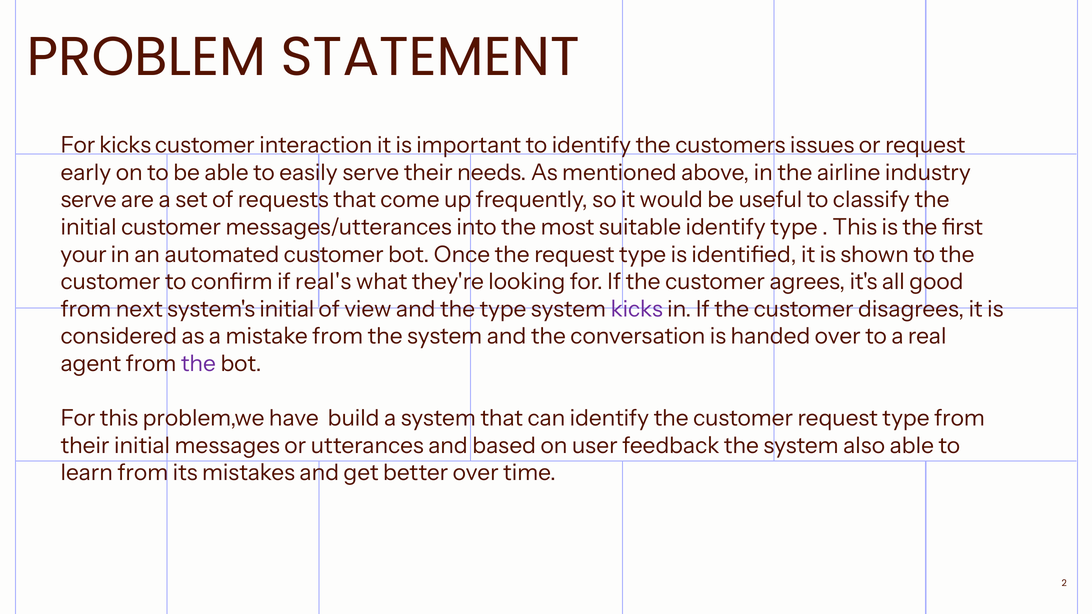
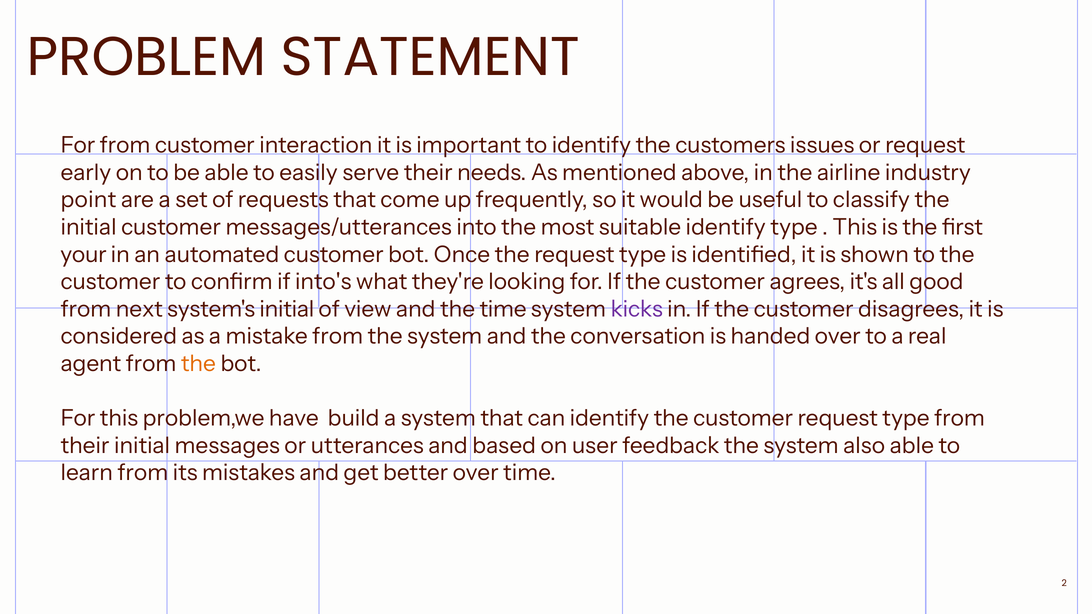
For kicks: kicks -> from
serve at (89, 200): serve -> point
real's: real's -> into's
the type: type -> time
the at (198, 364) colour: purple -> orange
